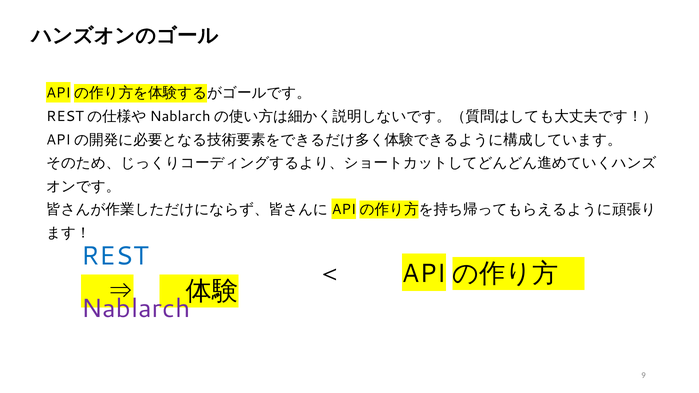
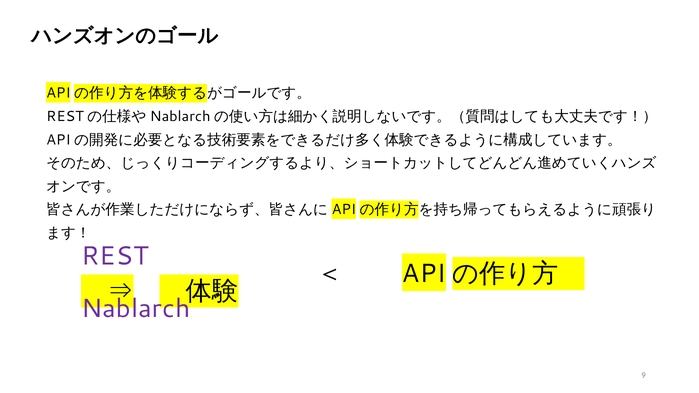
REST colour: blue -> purple
